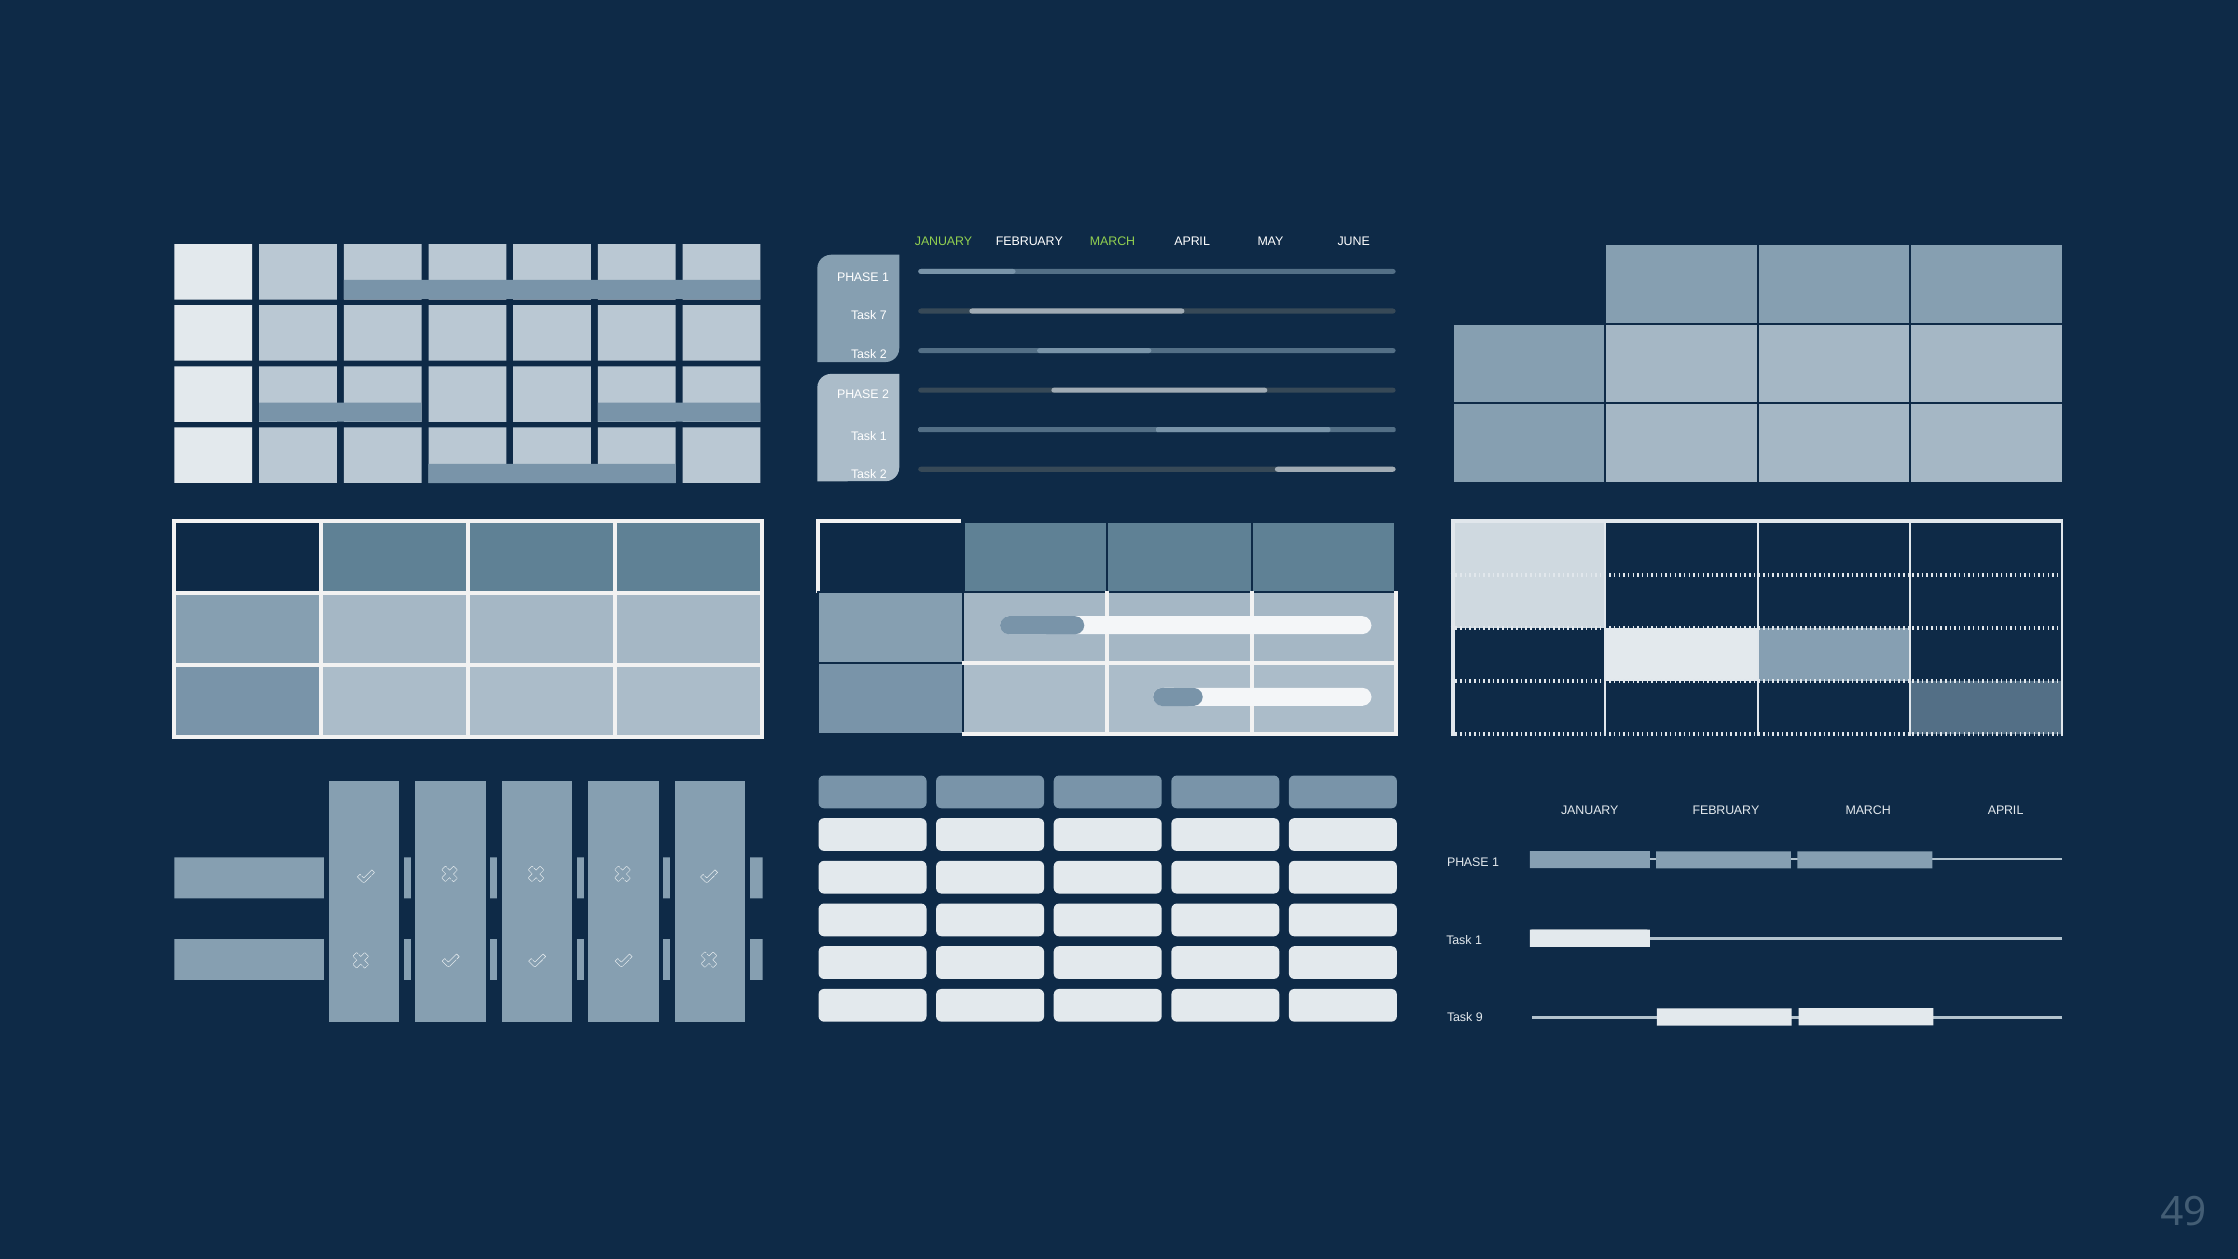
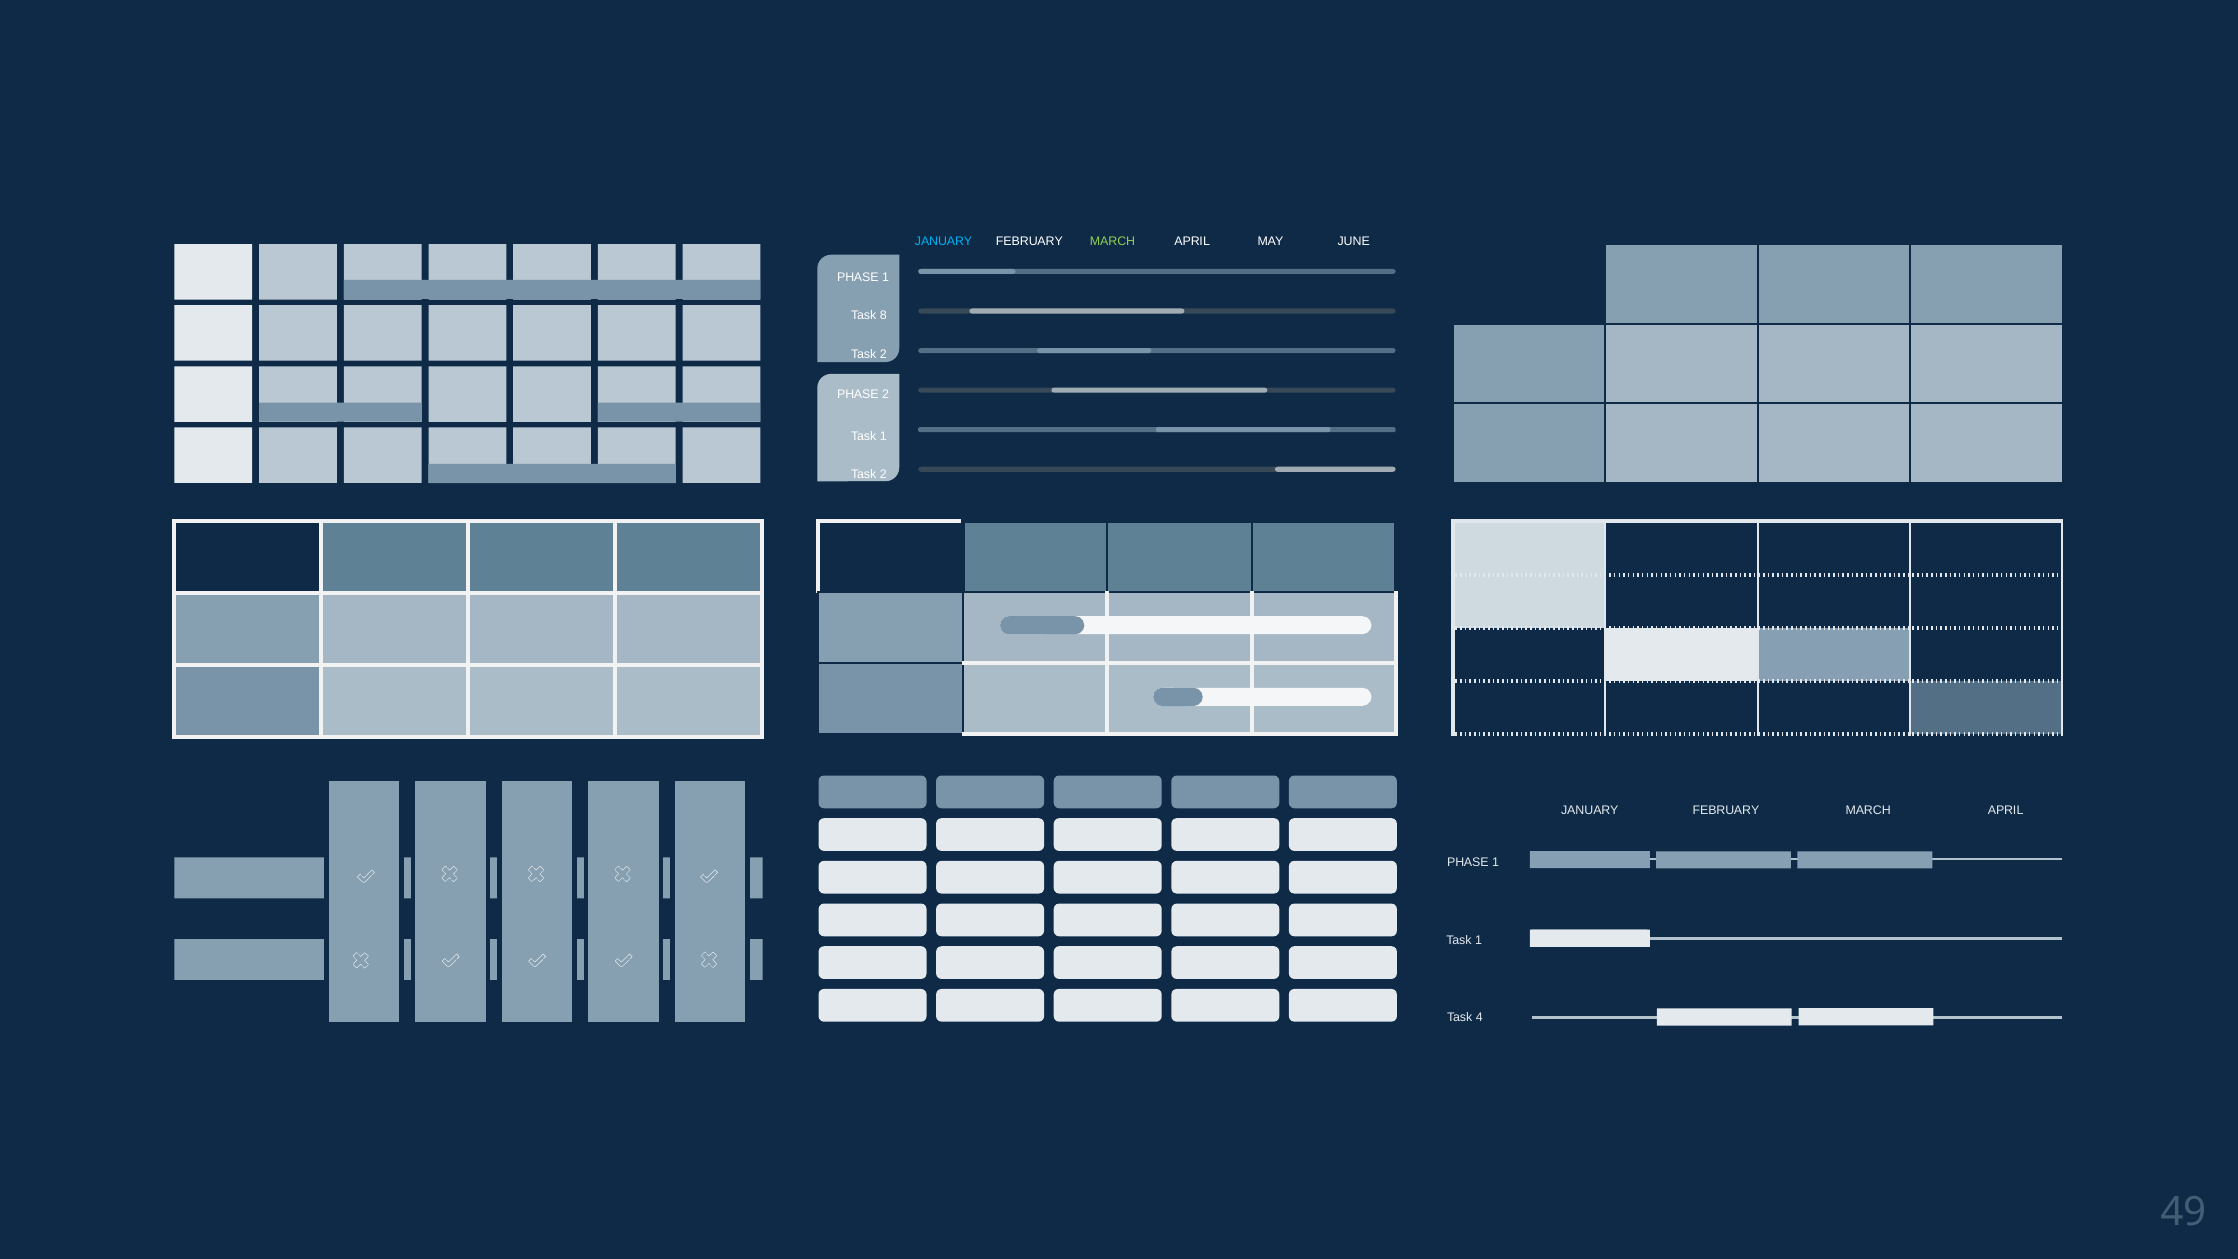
JANUARY at (944, 242) colour: light green -> light blue
7: 7 -> 8
9: 9 -> 4
